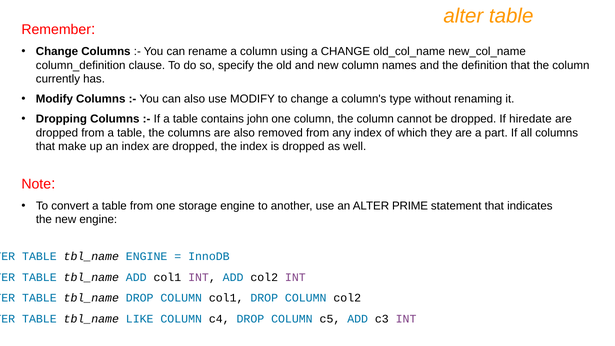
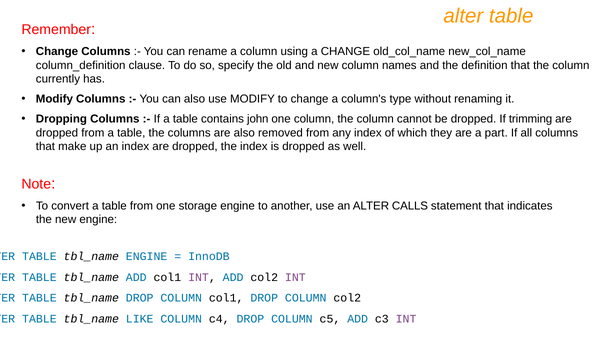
hiredate: hiredate -> trimming
PRIME: PRIME -> CALLS
